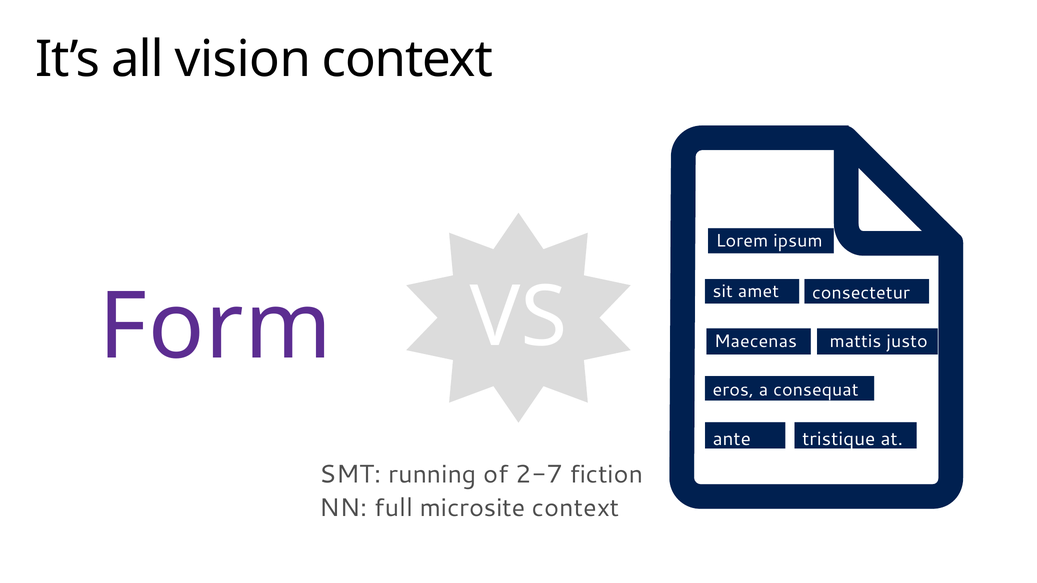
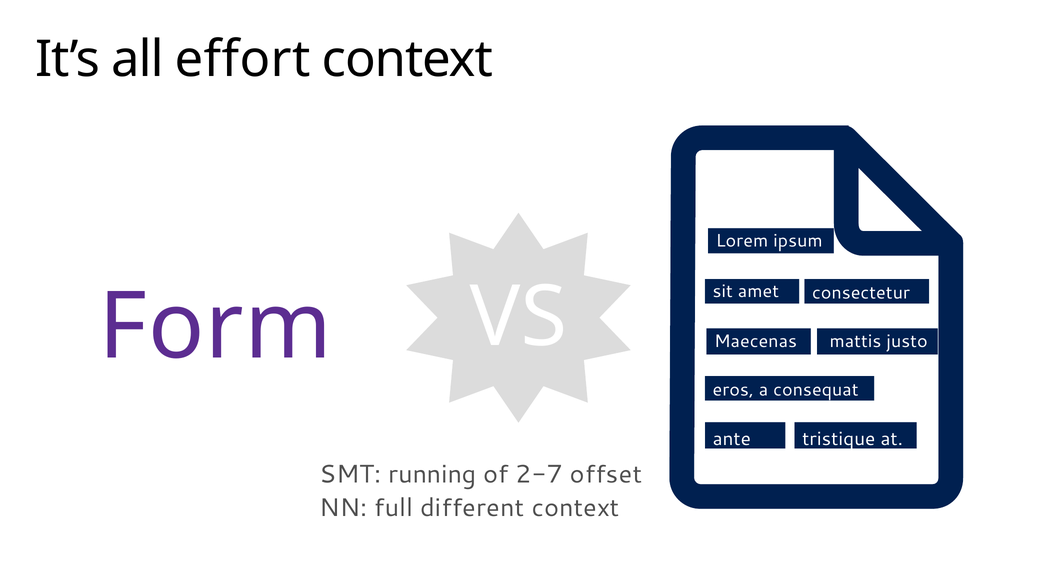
vision: vision -> effort
fiction: fiction -> offset
microsite: microsite -> different
